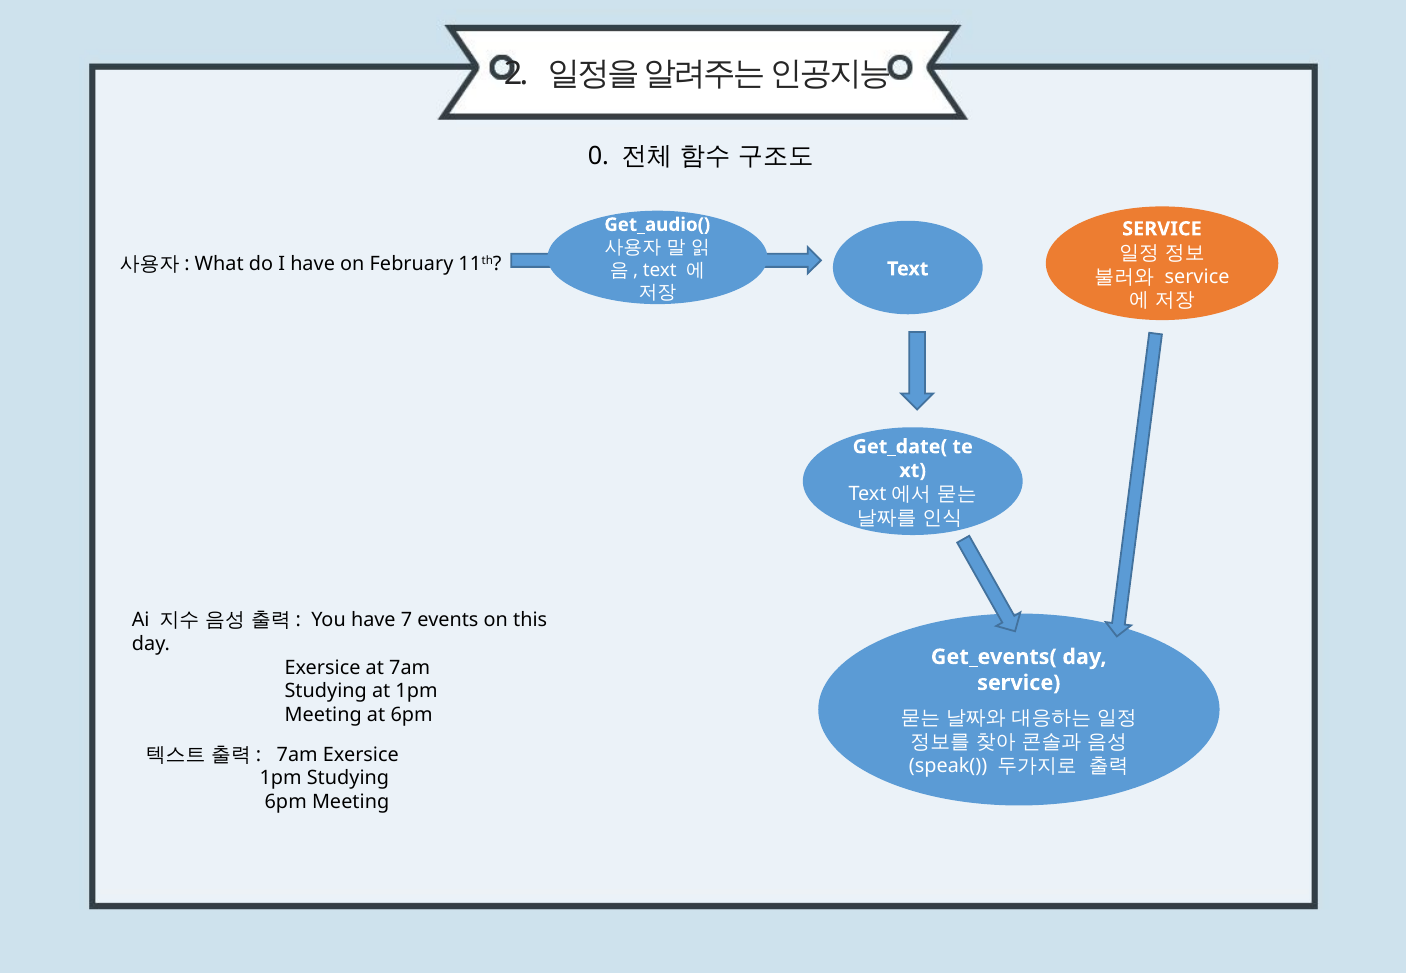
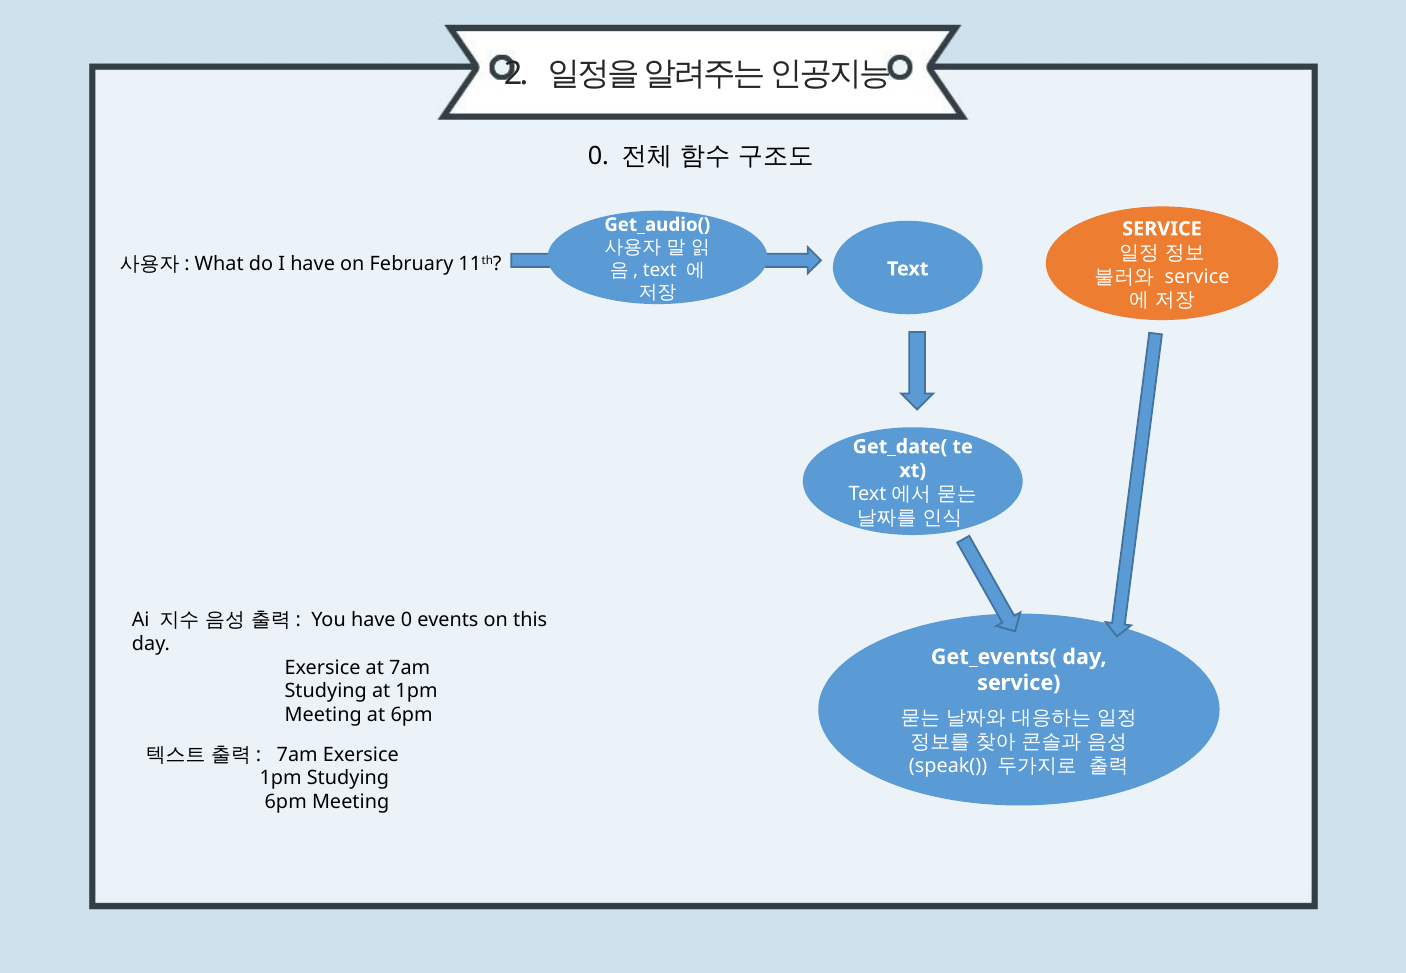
have 7: 7 -> 0
